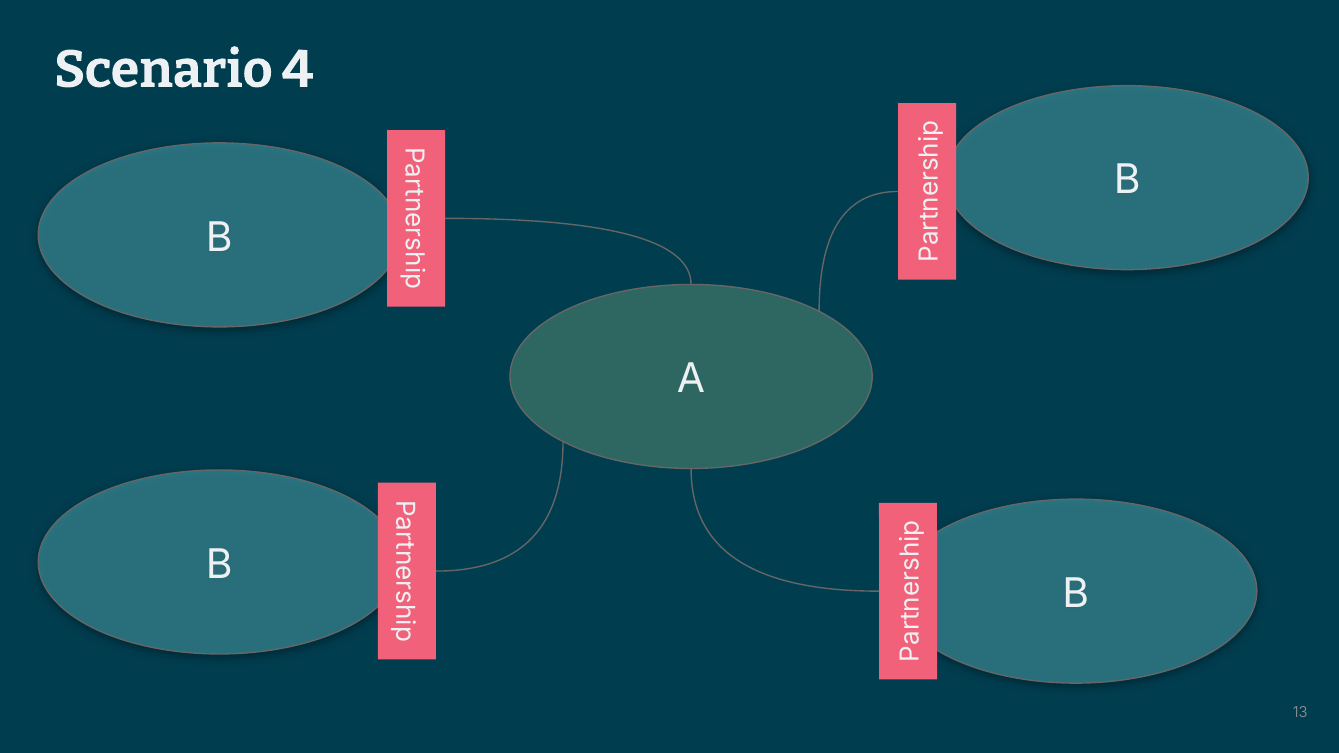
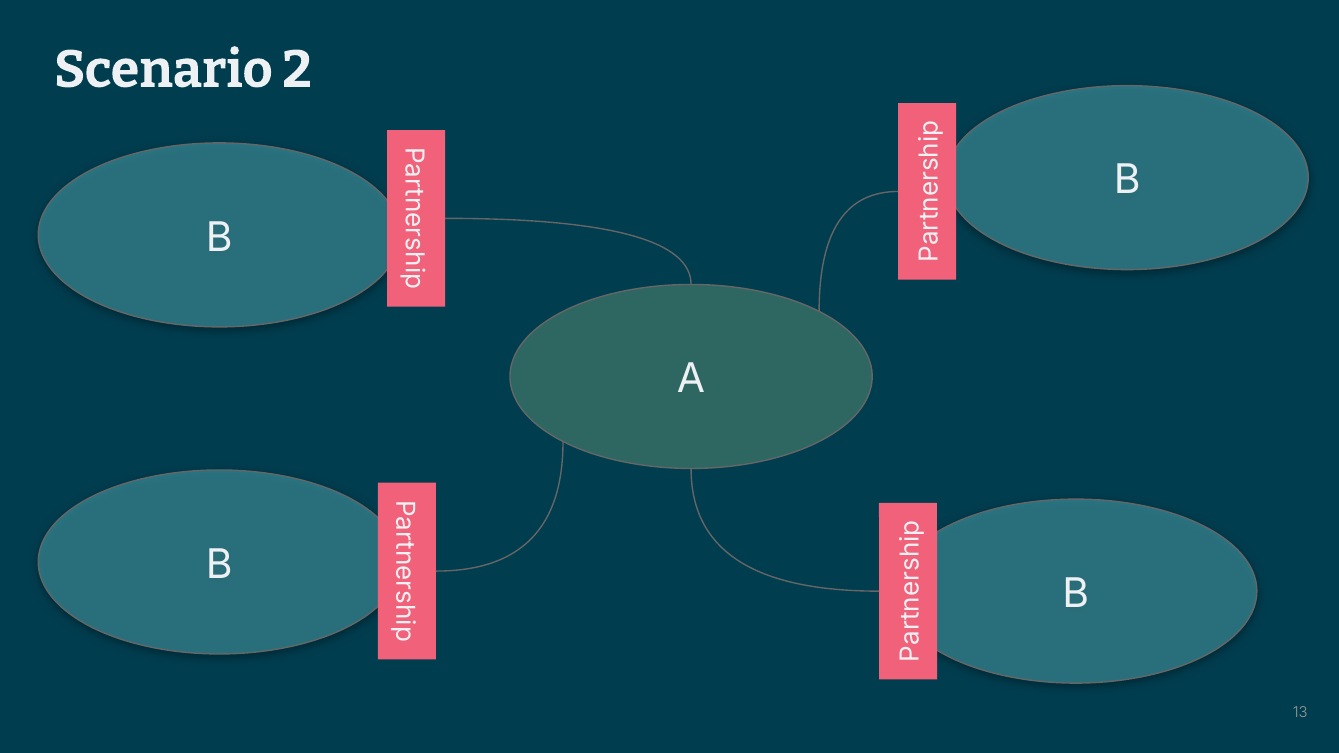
4: 4 -> 2
